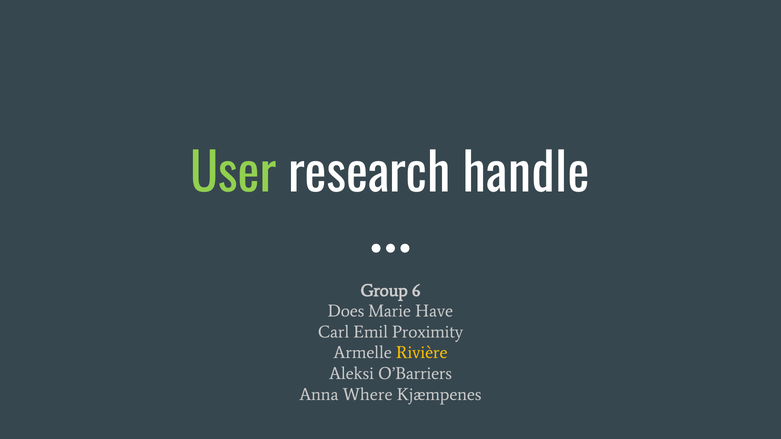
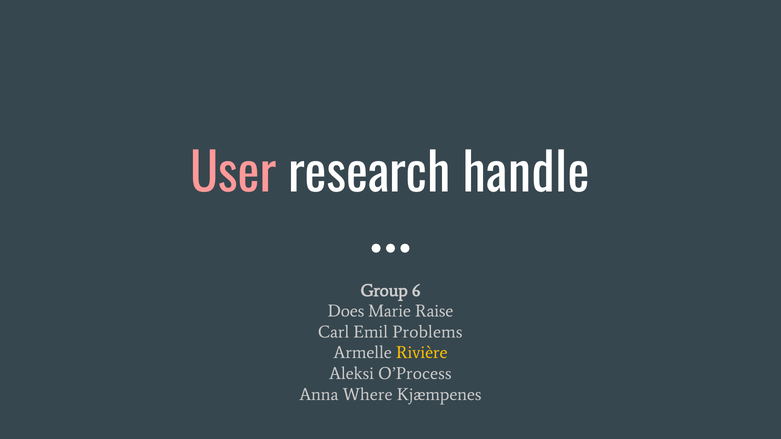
User colour: light green -> pink
Have: Have -> Raise
Proximity: Proximity -> Problems
O’Barriers: O’Barriers -> O’Process
